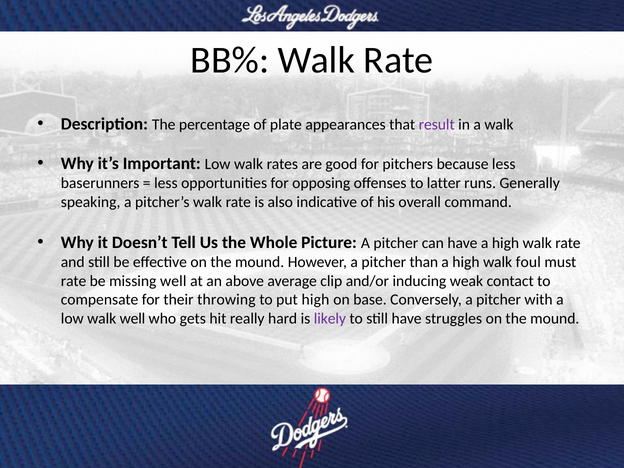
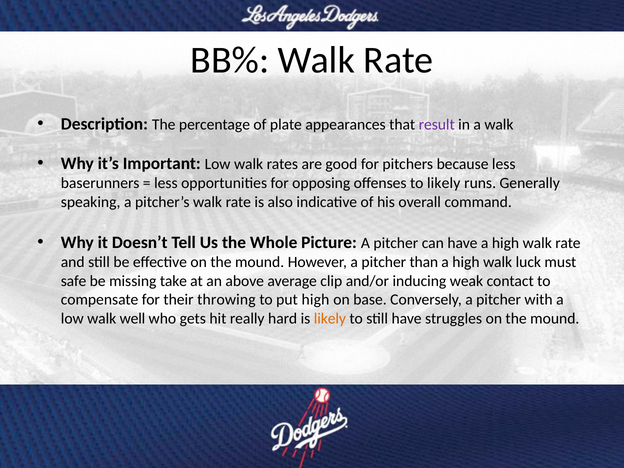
to latter: latter -> likely
foul: foul -> luck
rate at (74, 281): rate -> safe
missing well: well -> take
likely at (330, 318) colour: purple -> orange
